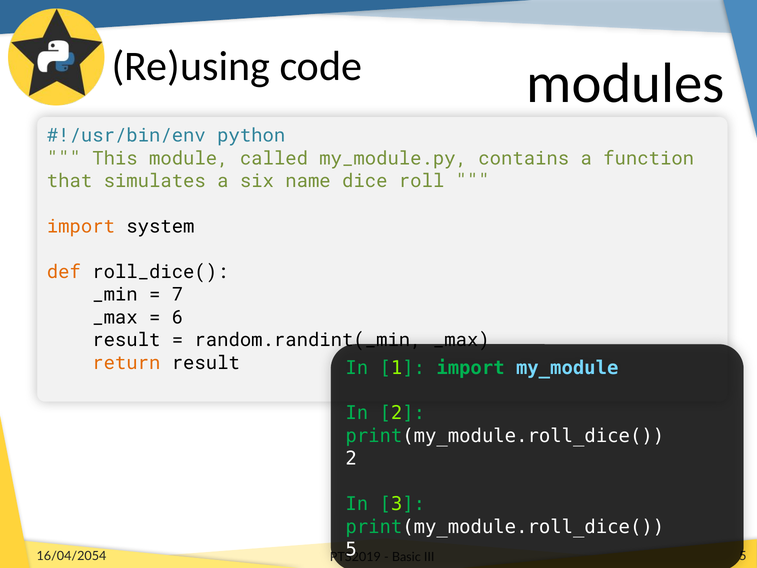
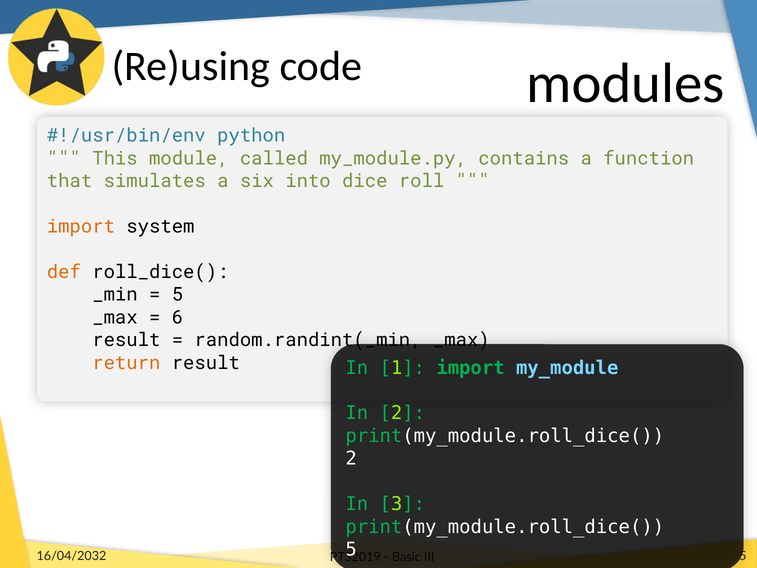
name: name -> into
7 at (177, 294): 7 -> 5
16/04/2054: 16/04/2054 -> 16/04/2032
